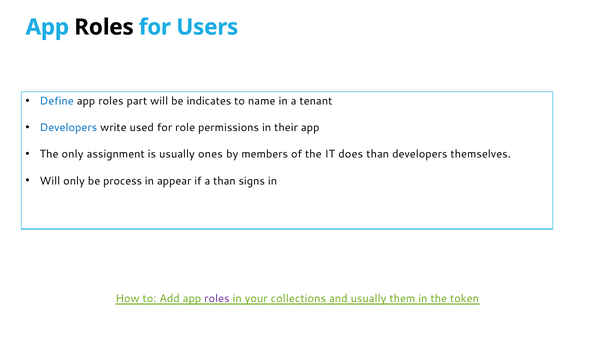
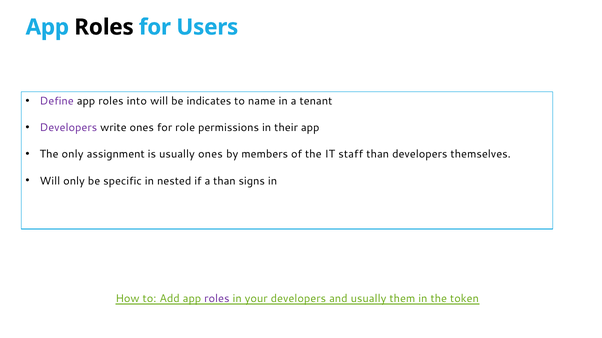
Define colour: blue -> purple
part: part -> into
Developers at (68, 128) colour: blue -> purple
write used: used -> ones
does: does -> staff
process: process -> specific
appear: appear -> nested
your collections: collections -> developers
